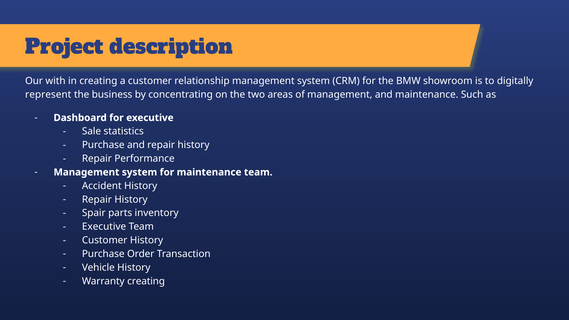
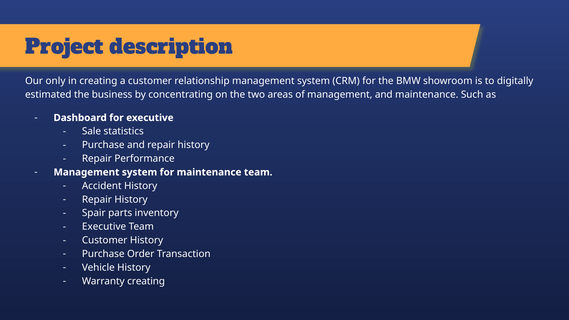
with: with -> only
represent: represent -> estimated
